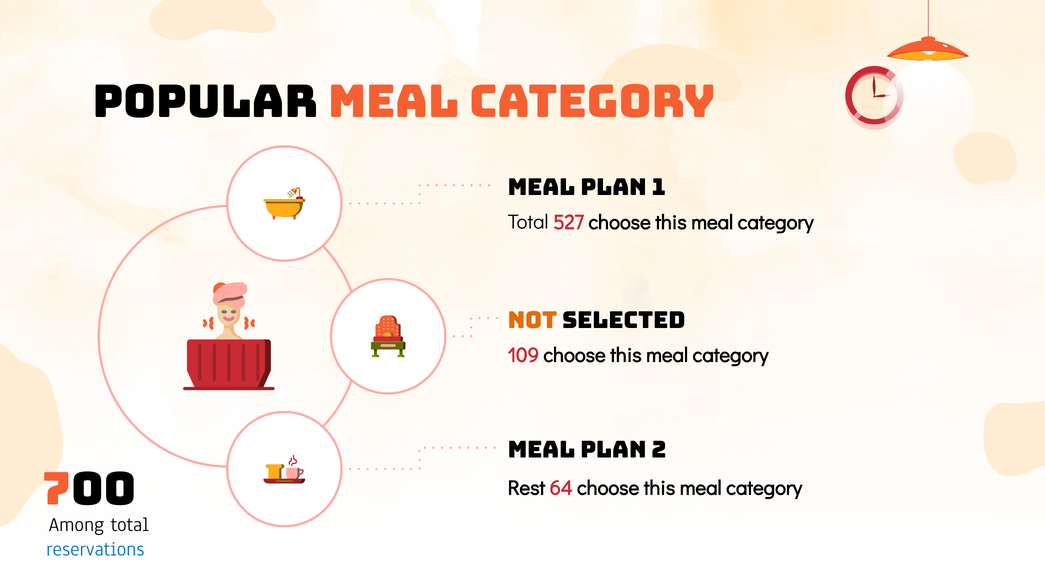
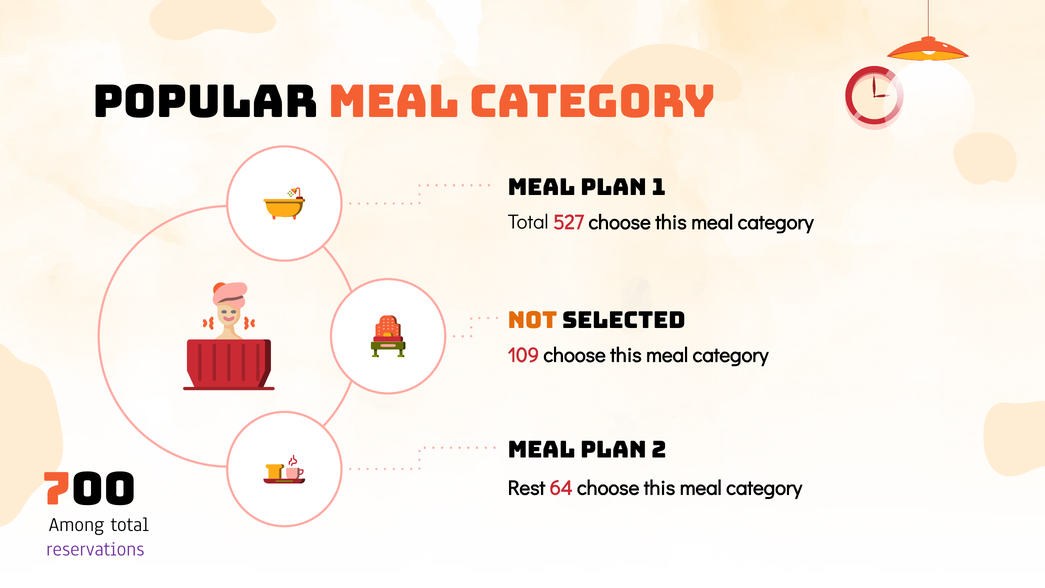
reservations colour: blue -> purple
